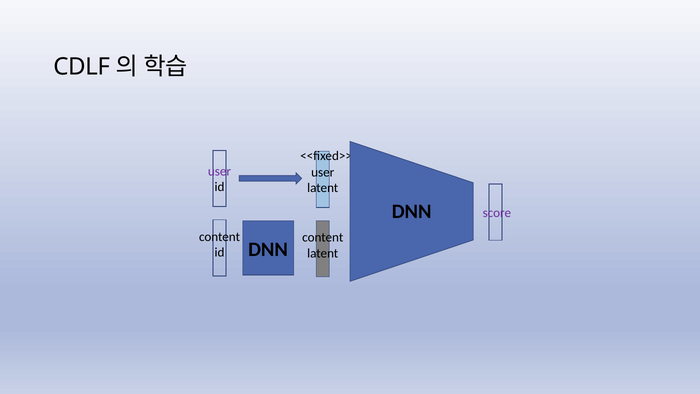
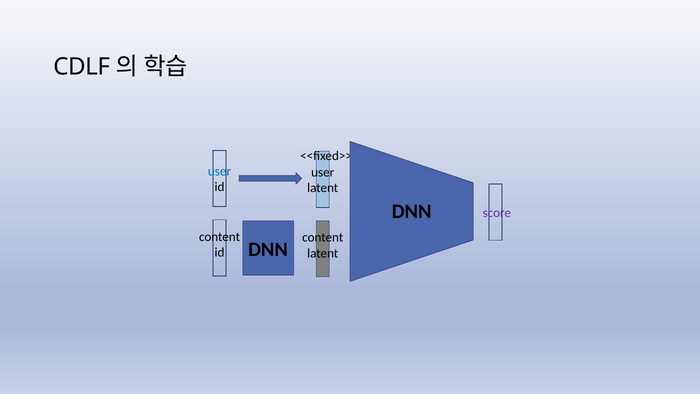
user at (219, 171) colour: purple -> blue
